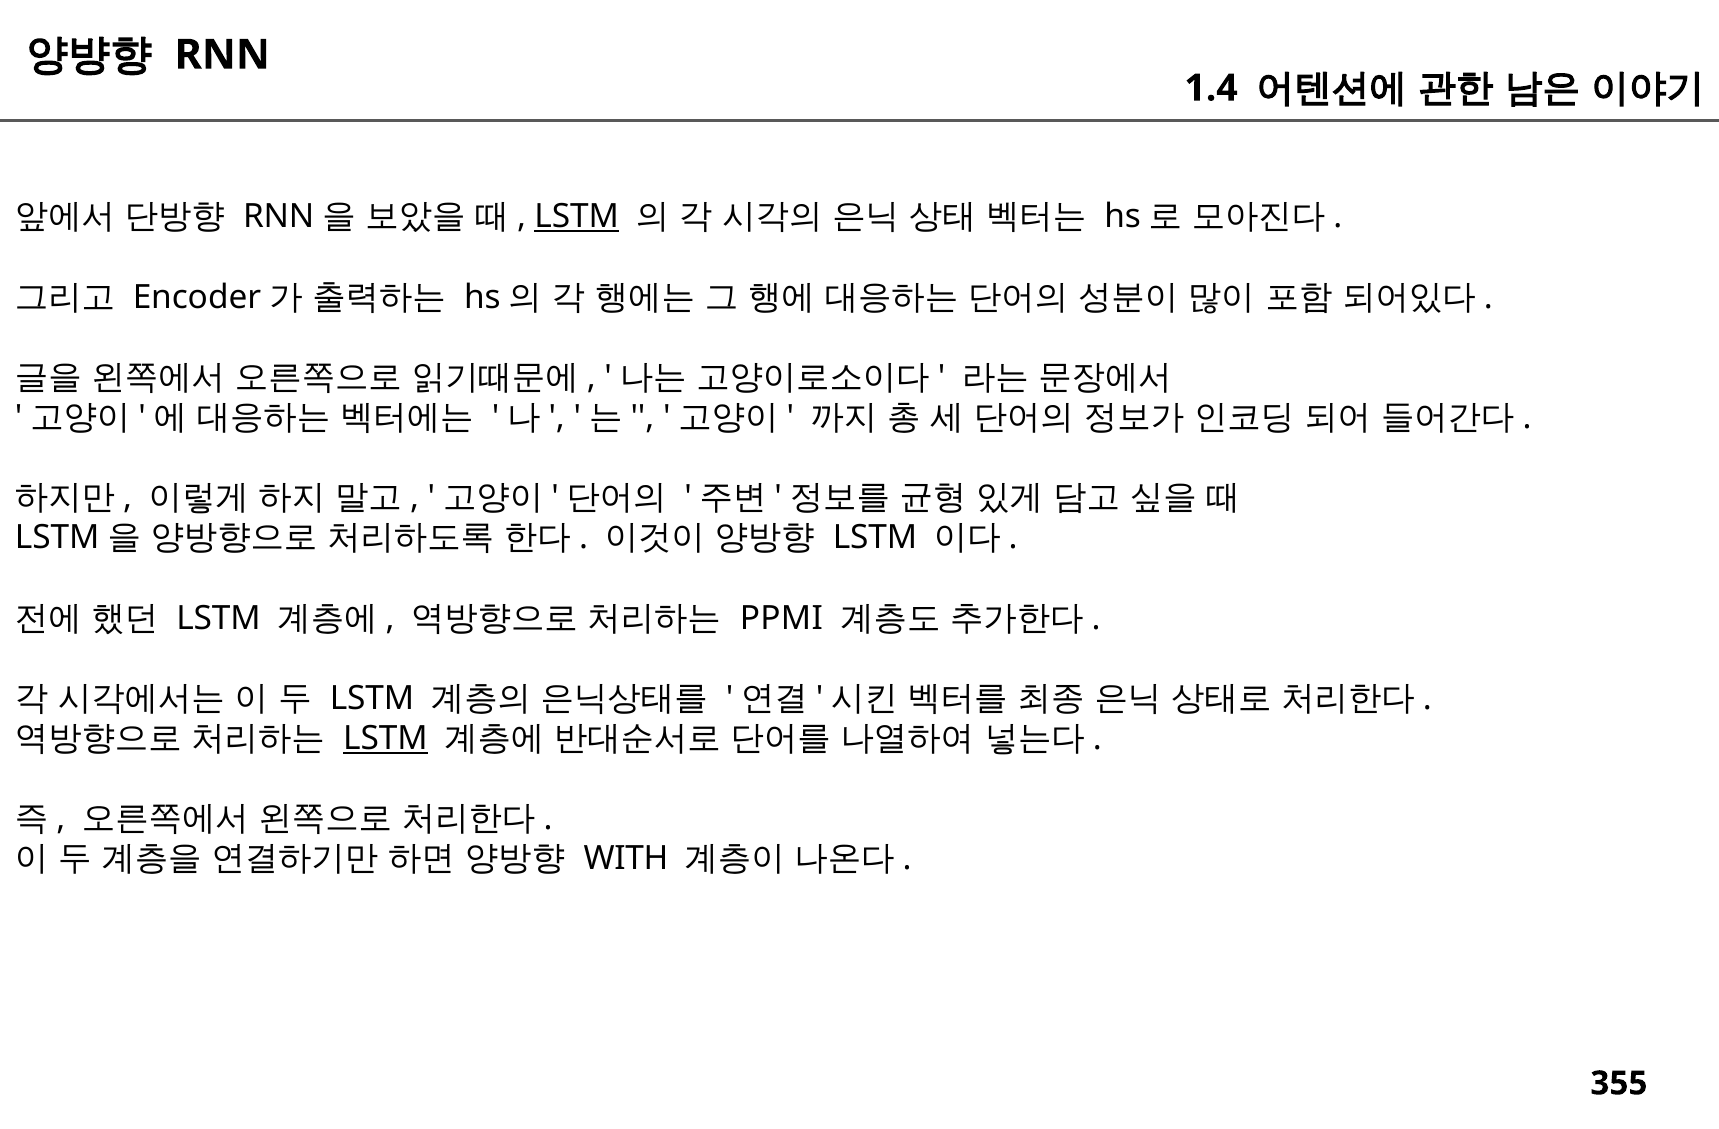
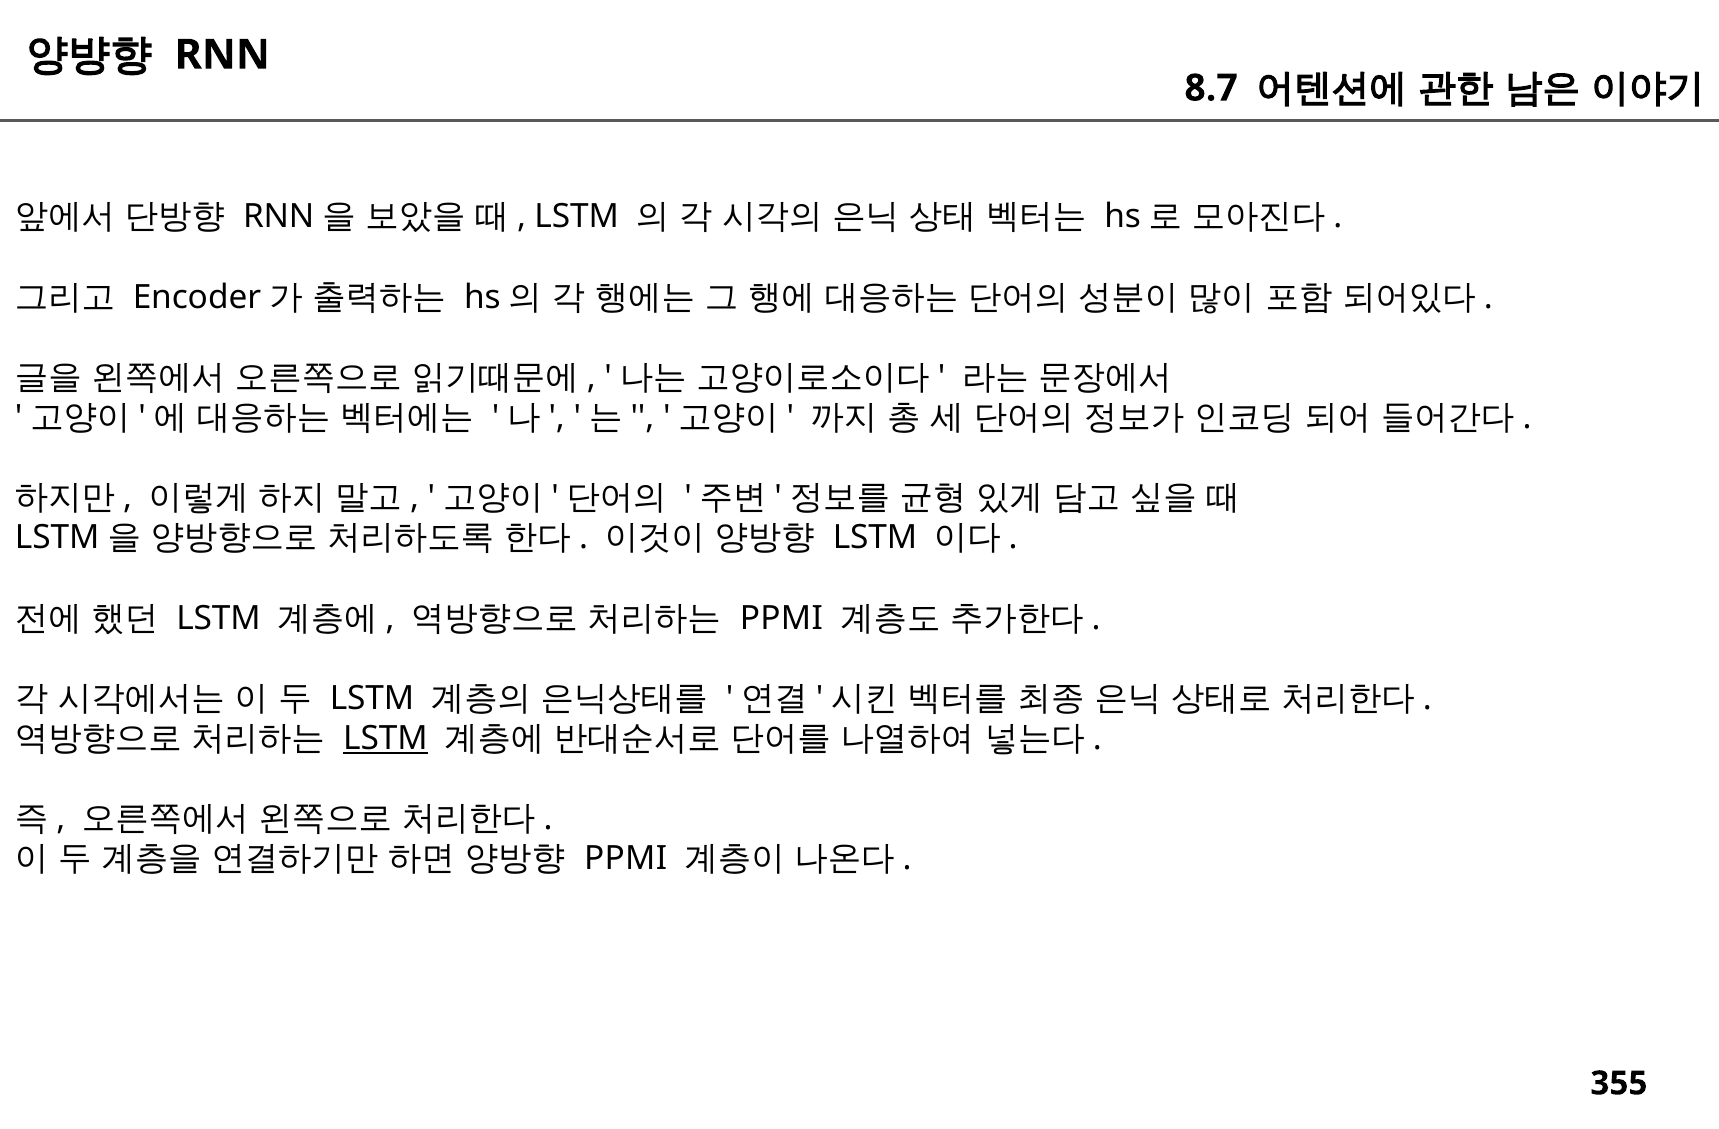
1.4: 1.4 -> 8.7
LSTM at (577, 217) underline: present -> none
WITH at (626, 859): WITH -> PPMI
